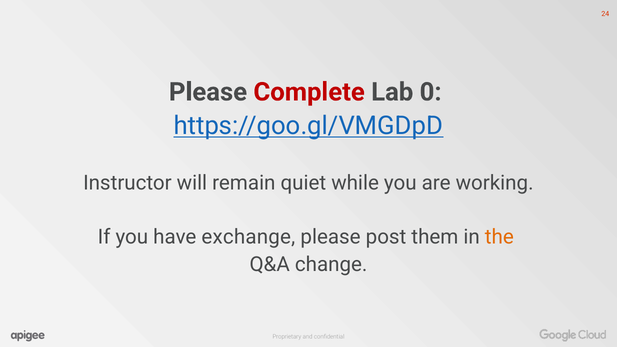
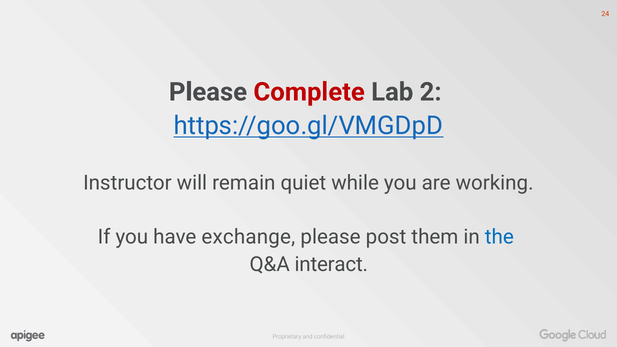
0: 0 -> 2
the colour: orange -> blue
change: change -> interact
